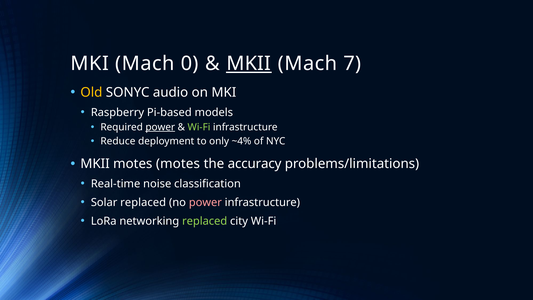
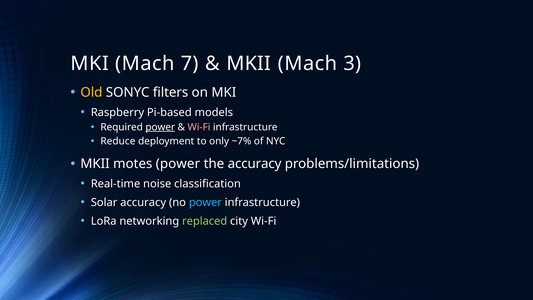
0: 0 -> 7
MKII at (249, 64) underline: present -> none
7: 7 -> 3
audio: audio -> filters
Wi-Fi at (199, 127) colour: light green -> pink
~4%: ~4% -> ~7%
motes motes: motes -> power
Solar replaced: replaced -> accuracy
power at (205, 202) colour: pink -> light blue
